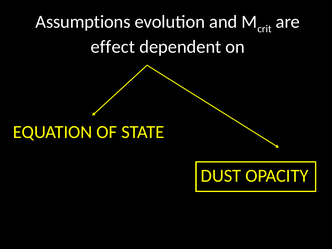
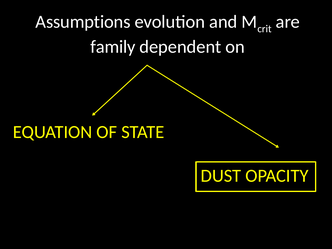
effect: effect -> family
